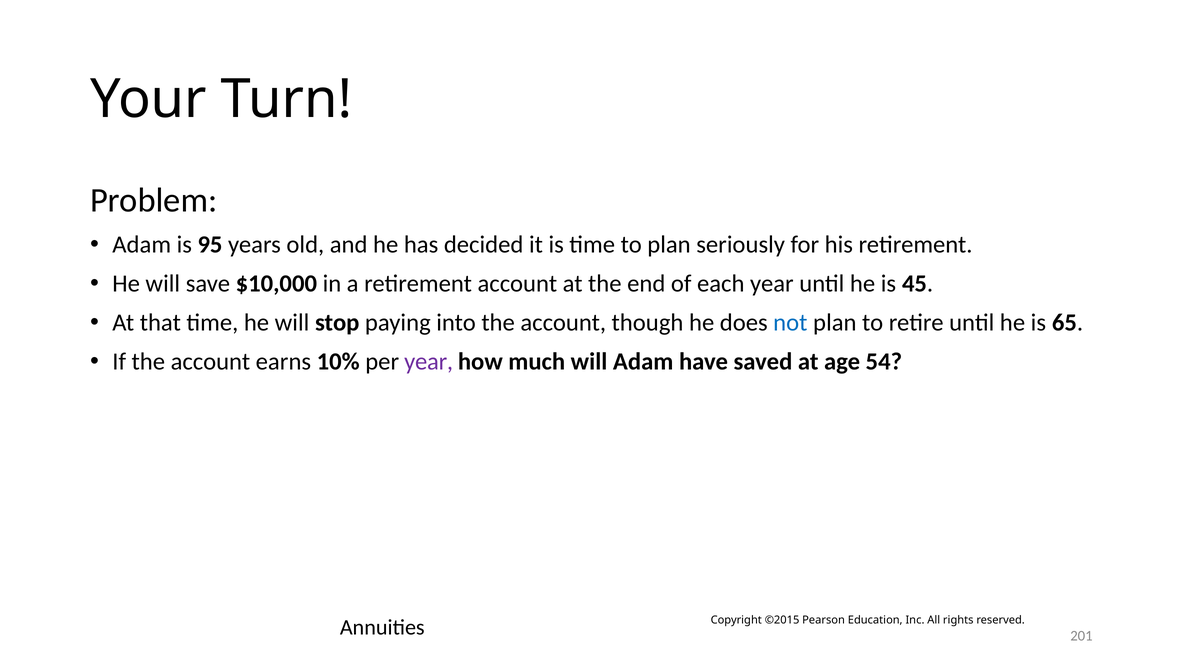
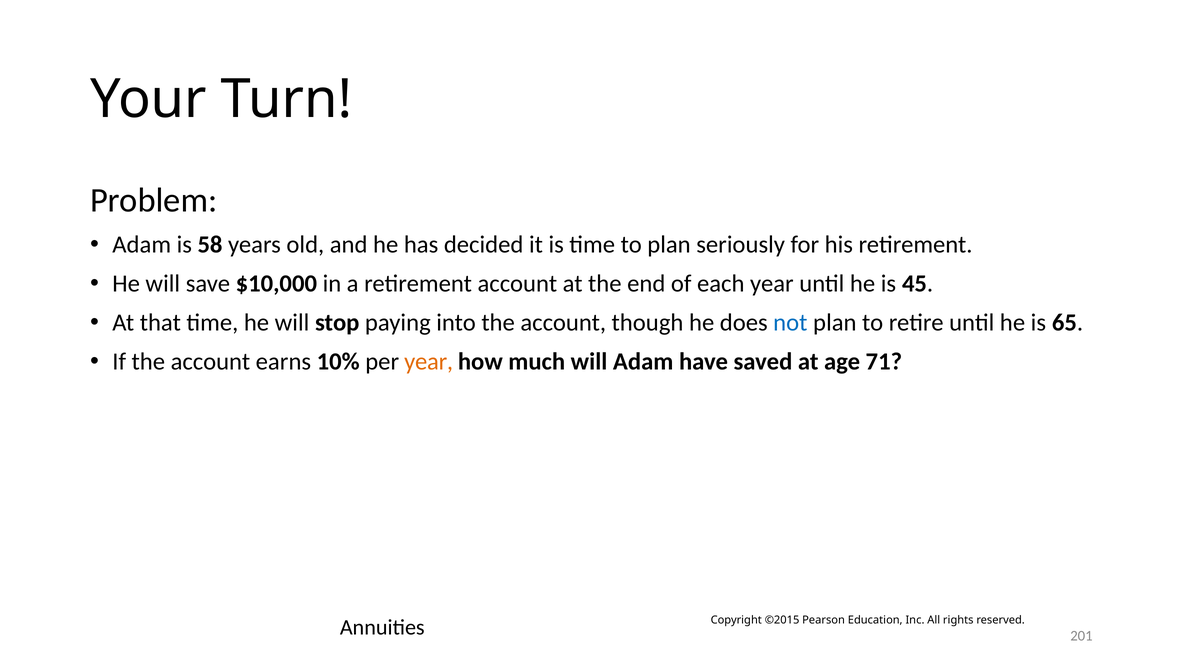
95: 95 -> 58
year at (429, 361) colour: purple -> orange
54: 54 -> 71
